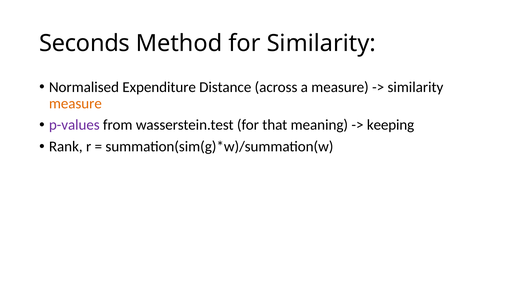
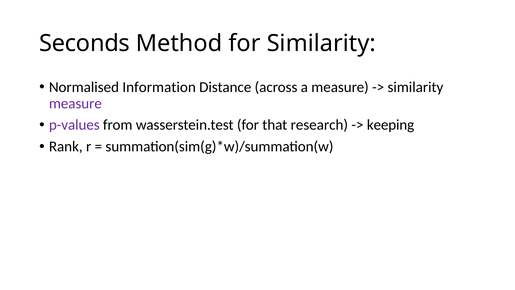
Expenditure: Expenditure -> Information
measure at (75, 103) colour: orange -> purple
meaning: meaning -> research
